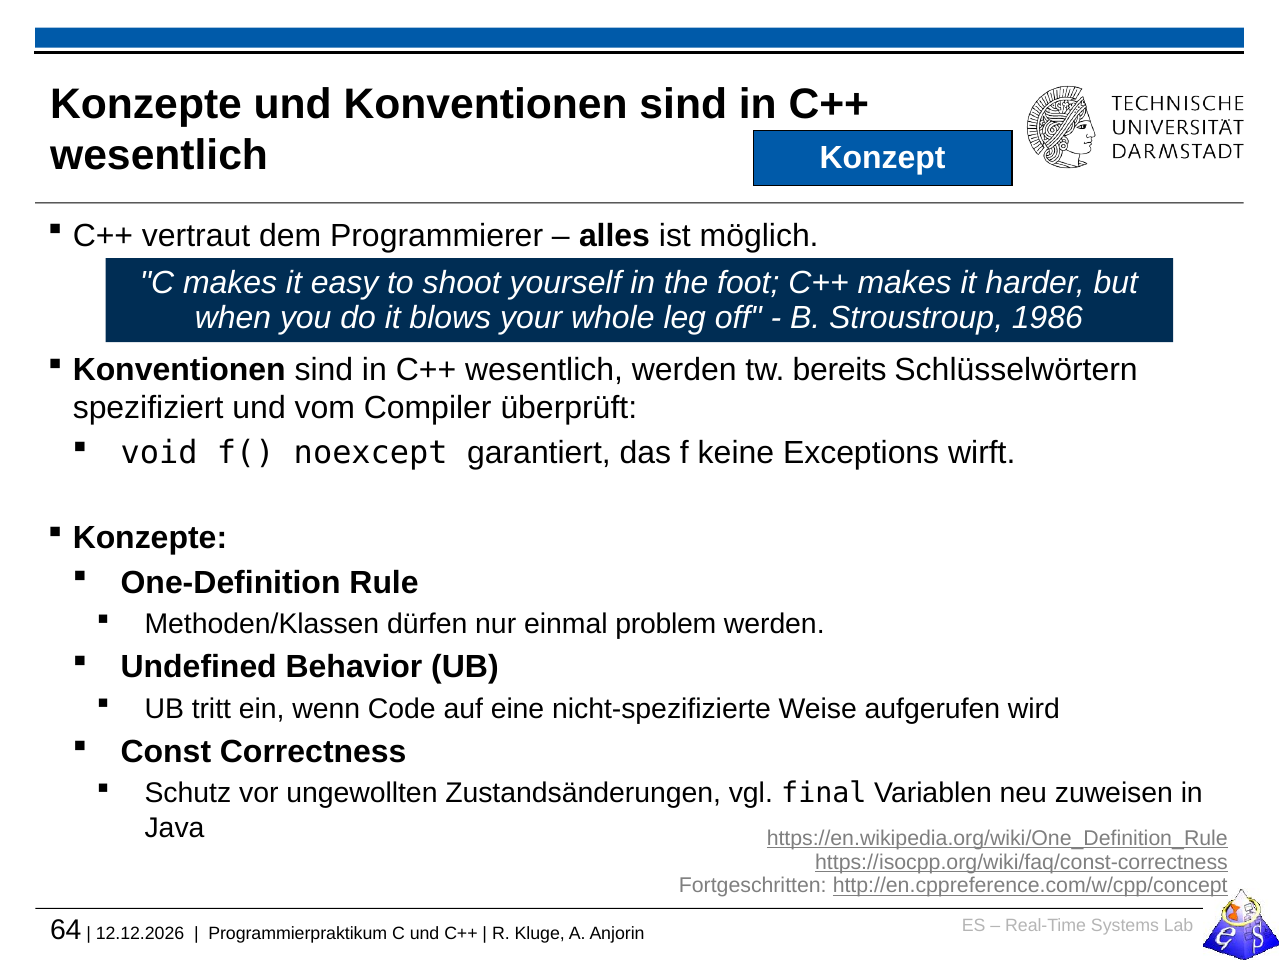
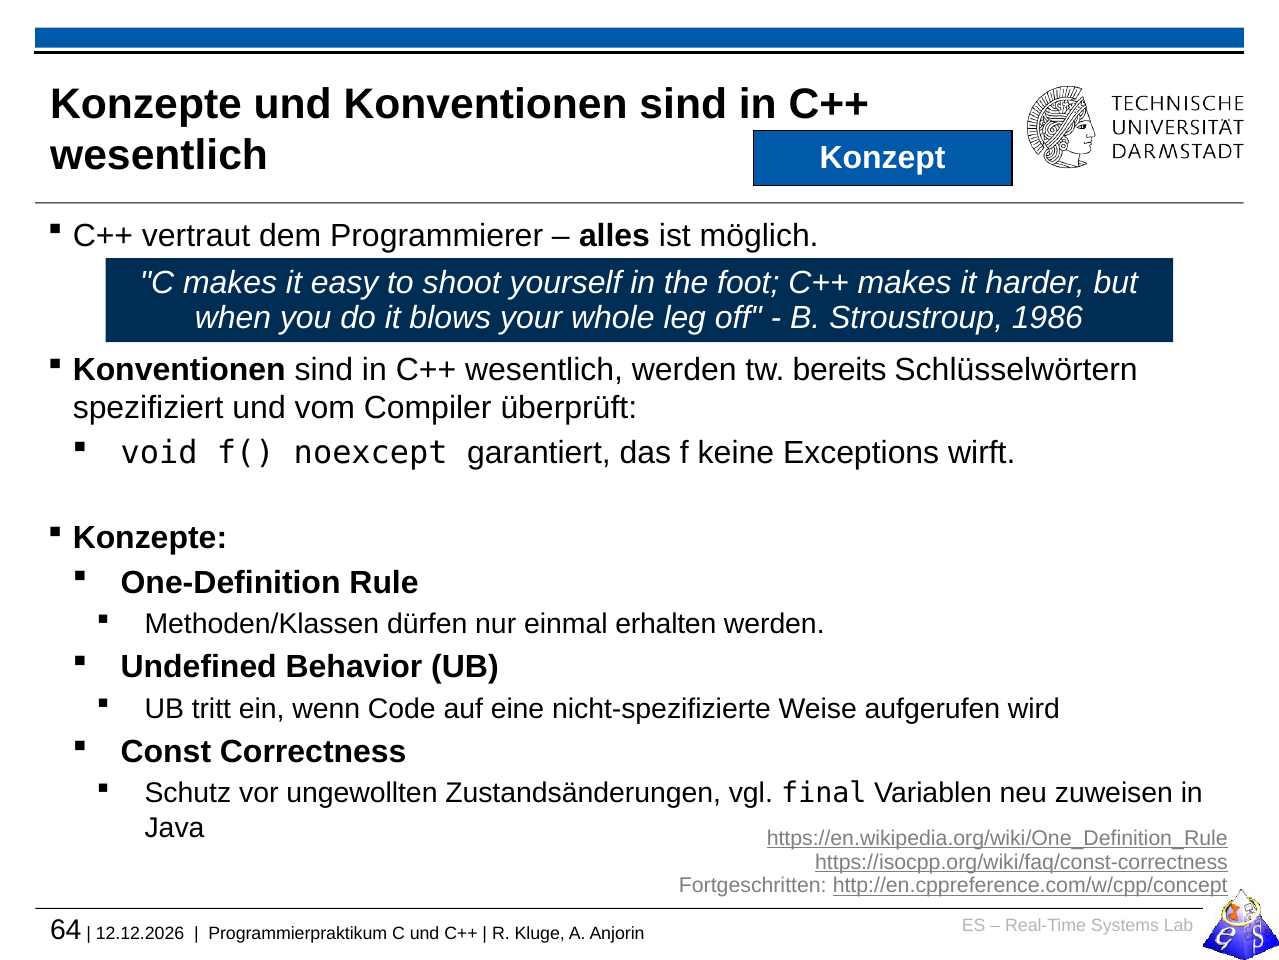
problem: problem -> erhalten
